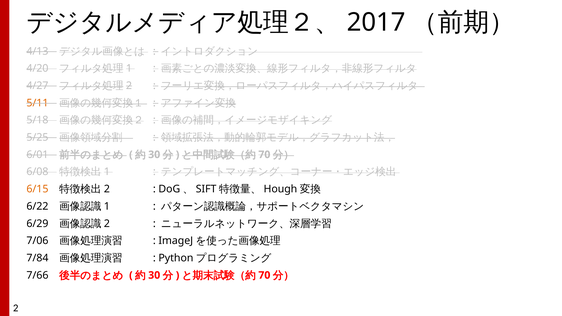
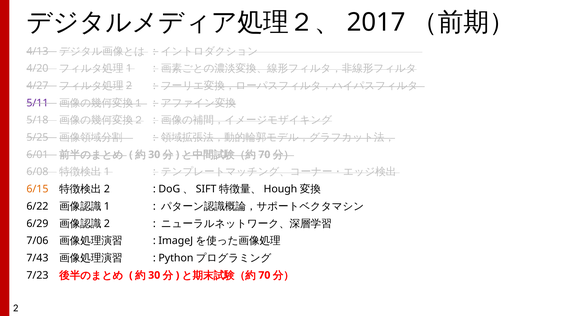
5/11 colour: orange -> purple
7/84: 7/84 -> 7/43
7/66: 7/66 -> 7/23
